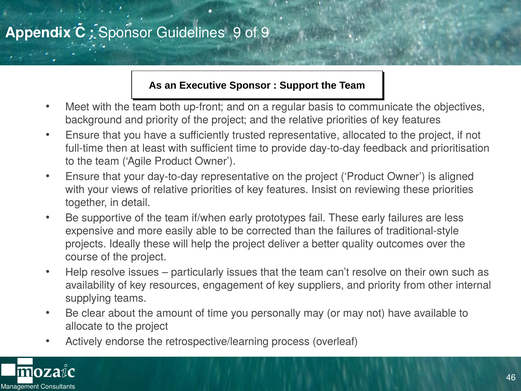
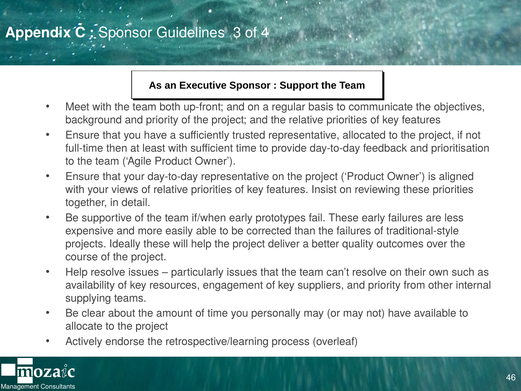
Guidelines 9: 9 -> 3
of 9: 9 -> 4
